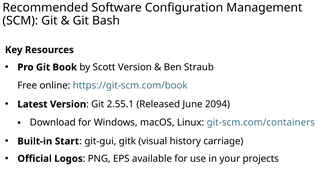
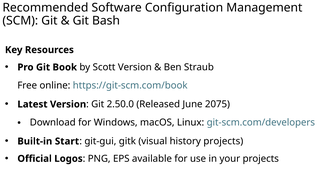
2.55.1: 2.55.1 -> 2.50.0
2094: 2094 -> 2075
git-scm.com/containers: git-scm.com/containers -> git-scm.com/developers
history carriage: carriage -> projects
